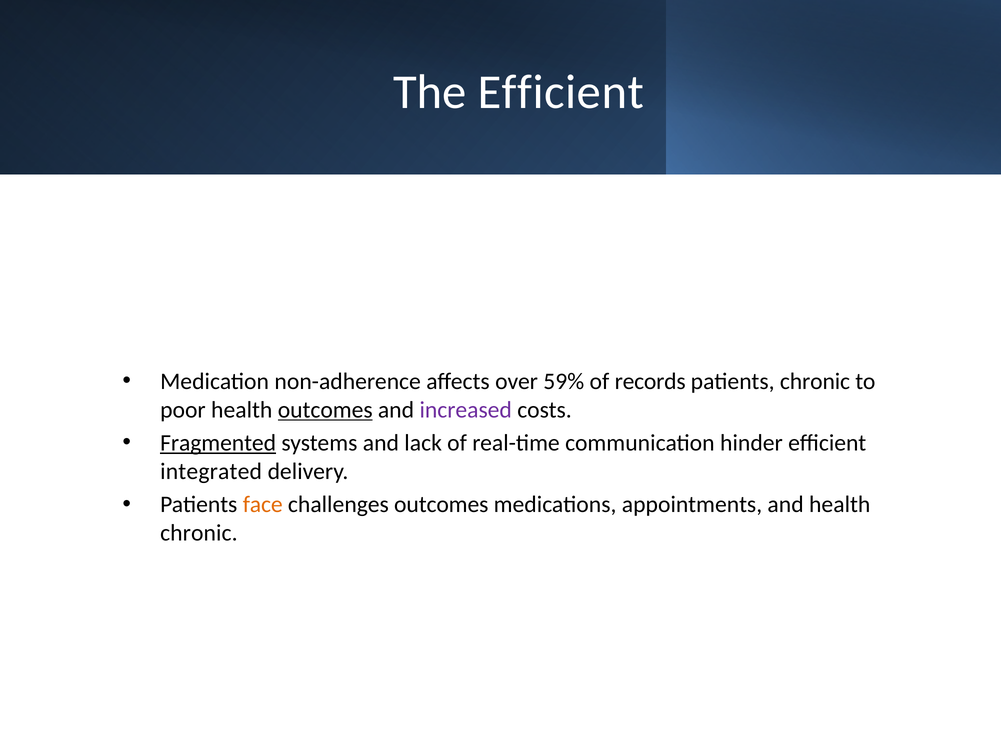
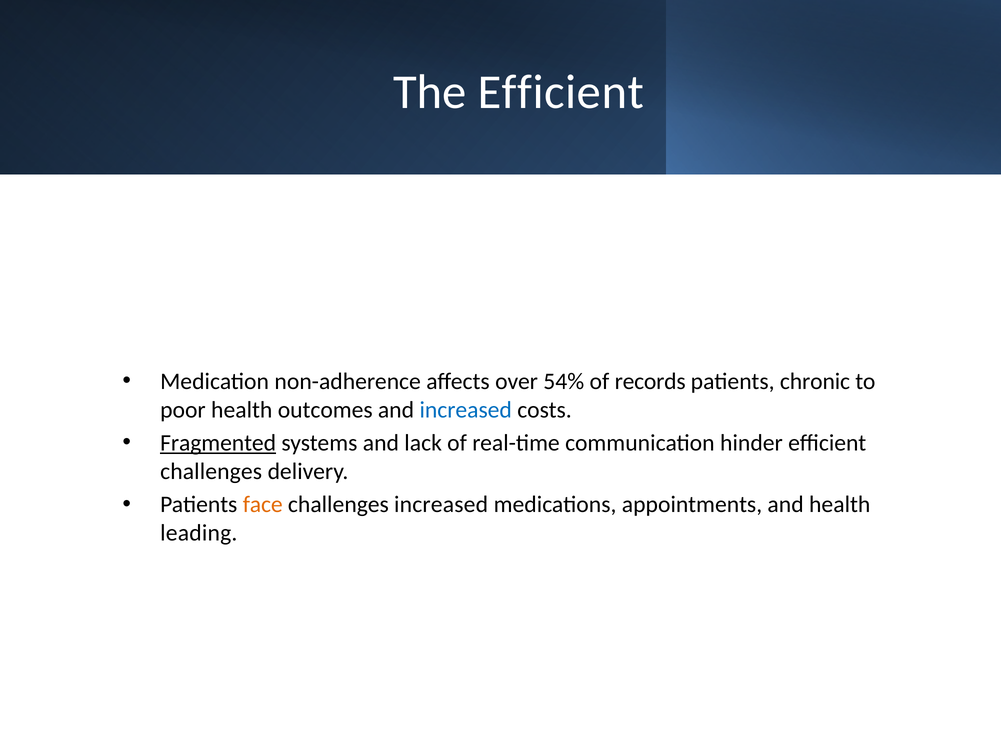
59%: 59% -> 54%
outcomes at (325, 410) underline: present -> none
increased at (466, 410) colour: purple -> blue
integrated at (211, 471): integrated -> challenges
challenges outcomes: outcomes -> increased
chronic at (199, 533): chronic -> leading
